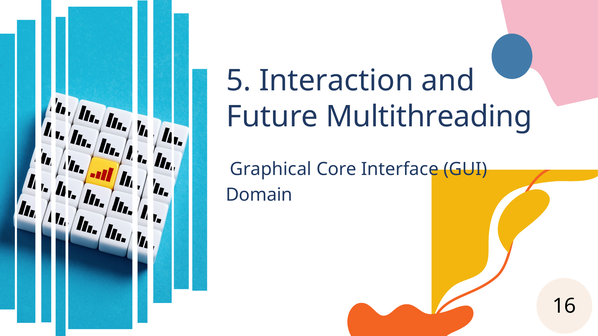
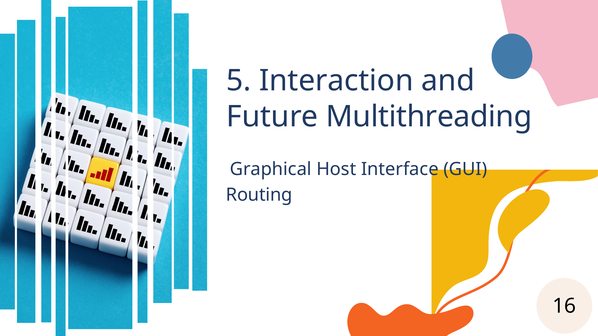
Core: Core -> Host
Domain: Domain -> Routing
